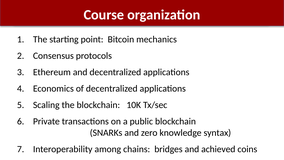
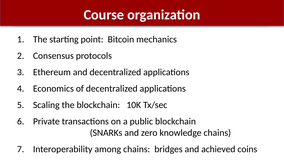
knowledge syntax: syntax -> chains
